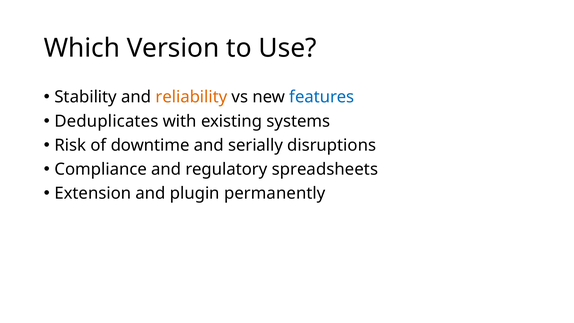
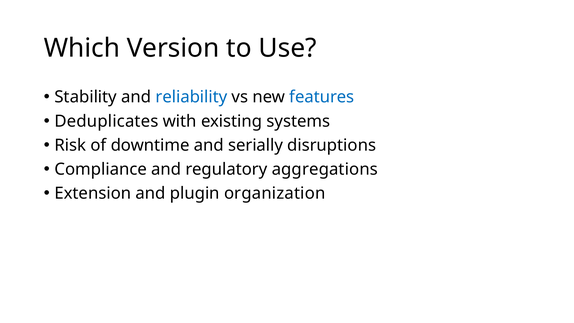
reliability colour: orange -> blue
spreadsheets: spreadsheets -> aggregations
permanently: permanently -> organization
